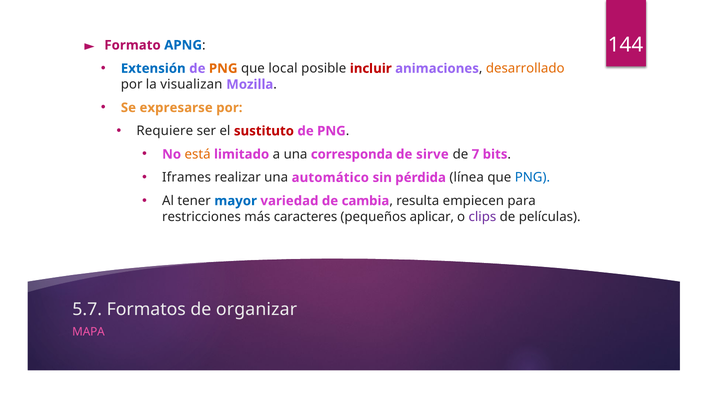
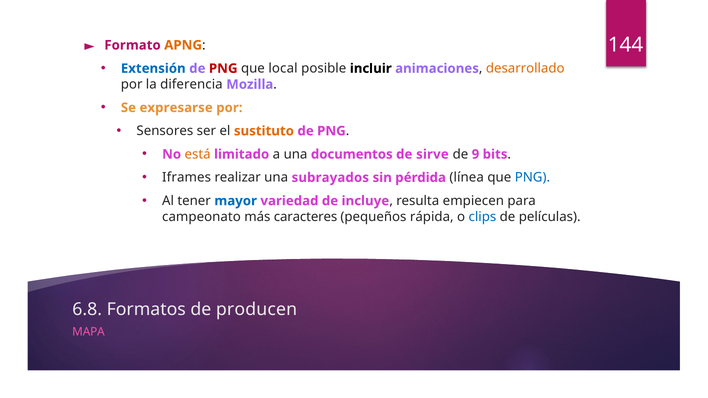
APNG colour: blue -> orange
PNG at (223, 69) colour: orange -> red
incluir colour: red -> black
visualizan: visualizan -> diferencia
Requiere: Requiere -> Sensores
sustituto colour: red -> orange
corresponda: corresponda -> documentos
7: 7 -> 9
automático: automático -> subrayados
cambia: cambia -> incluye
restricciones: restricciones -> campeonato
aplicar: aplicar -> rápida
clips colour: purple -> blue
5.7: 5.7 -> 6.8
organizar: organizar -> producen
